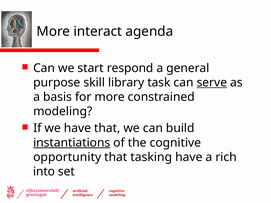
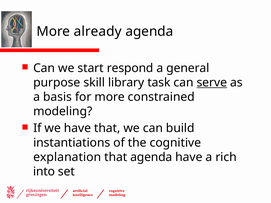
interact: interact -> already
instantiations underline: present -> none
opportunity: opportunity -> explanation
that tasking: tasking -> agenda
